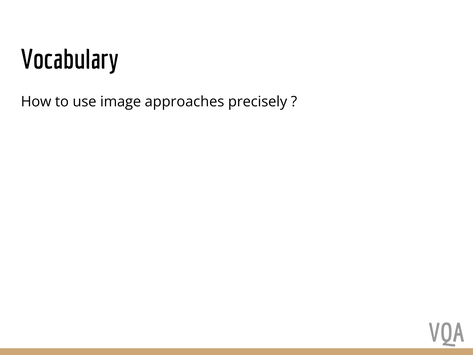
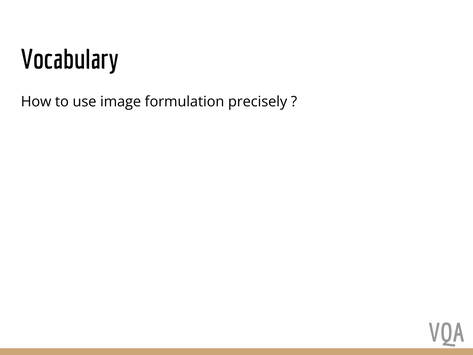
approaches: approaches -> formulation
